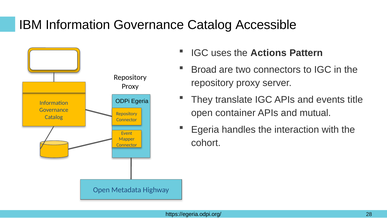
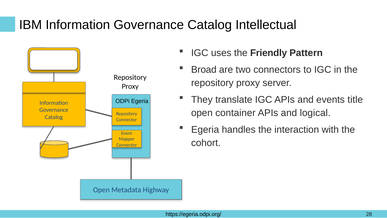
Accessible: Accessible -> Intellectual
Actions: Actions -> Friendly
mutual: mutual -> logical
